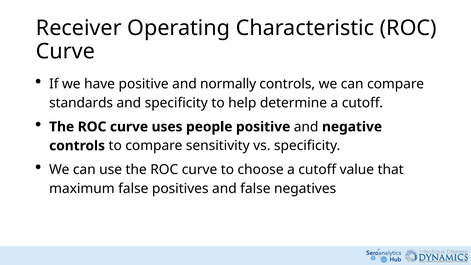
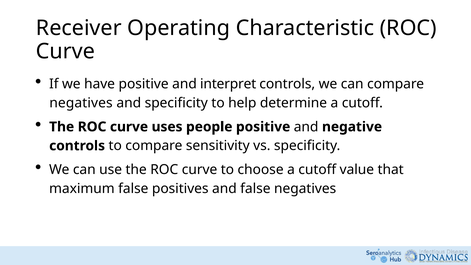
normally: normally -> interpret
standards at (81, 103): standards -> negatives
